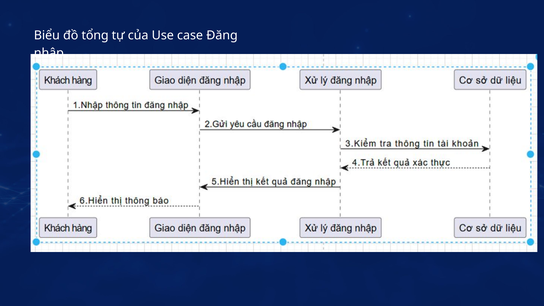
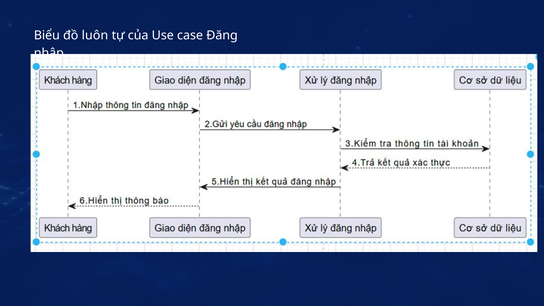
tổng: tổng -> luôn
